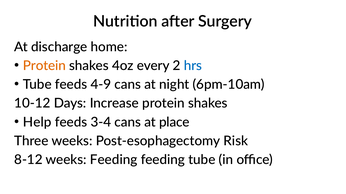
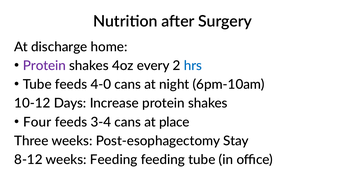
Protein at (44, 66) colour: orange -> purple
4-9: 4-9 -> 4-0
Help: Help -> Four
Risk: Risk -> Stay
